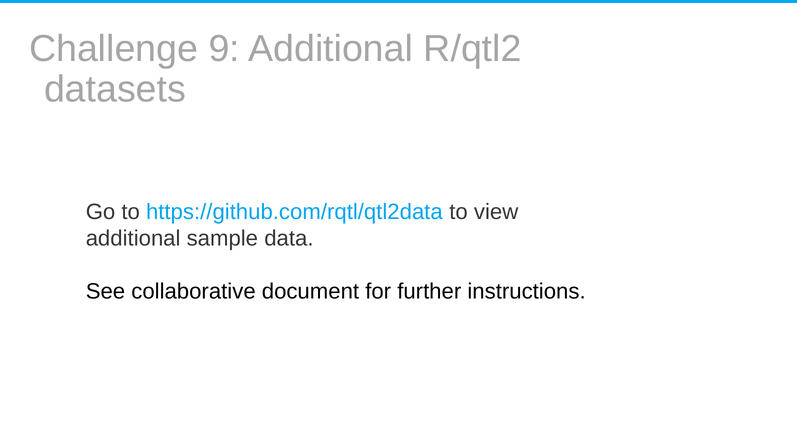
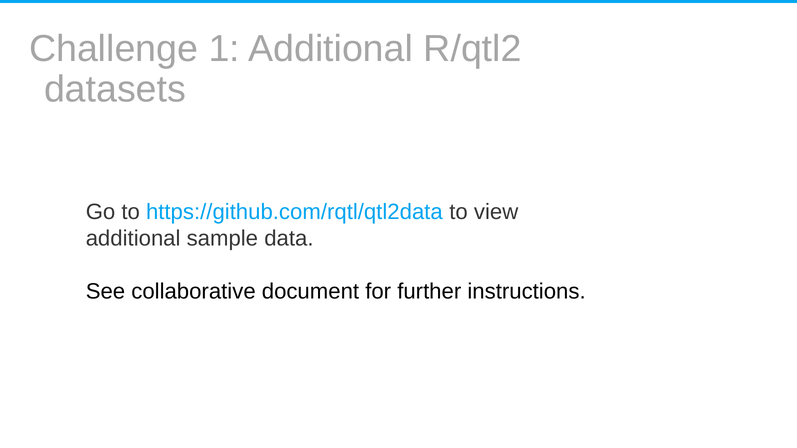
9: 9 -> 1
